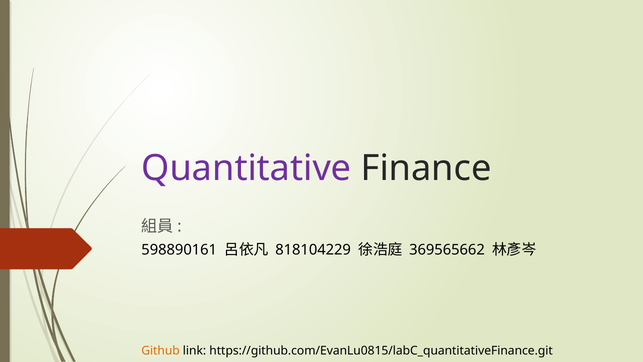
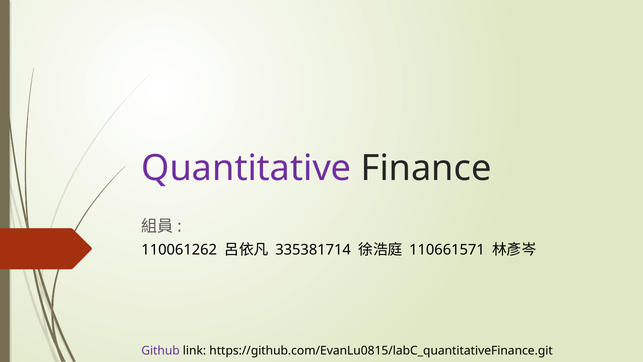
598890161: 598890161 -> 110061262
818104229: 818104229 -> 335381714
369565662: 369565662 -> 110661571
Github colour: orange -> purple
